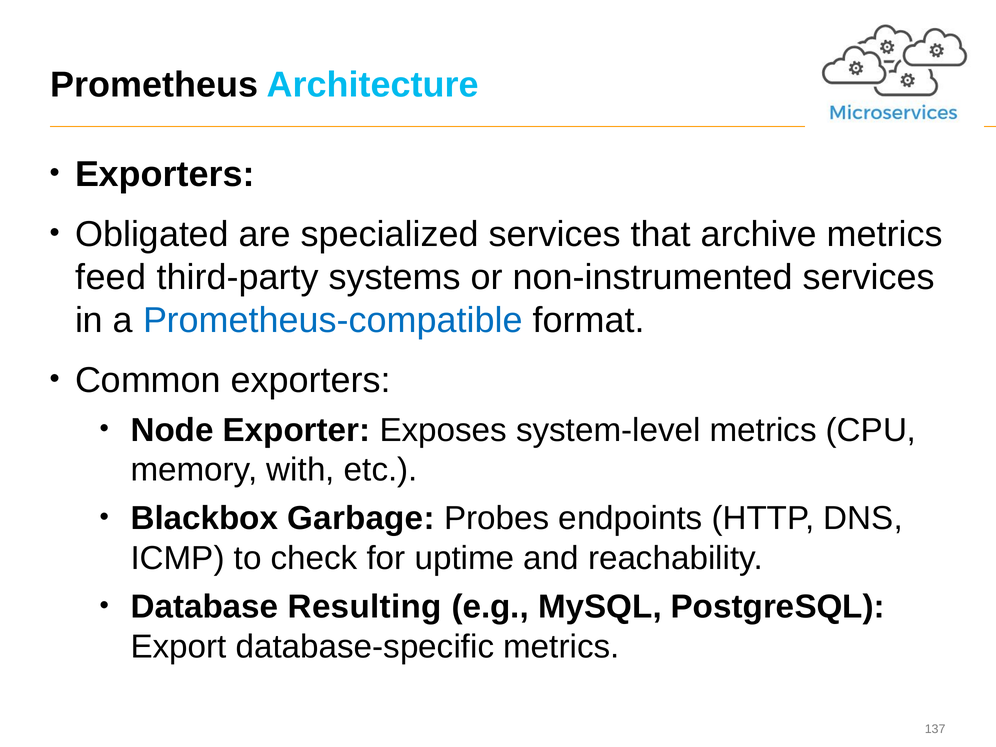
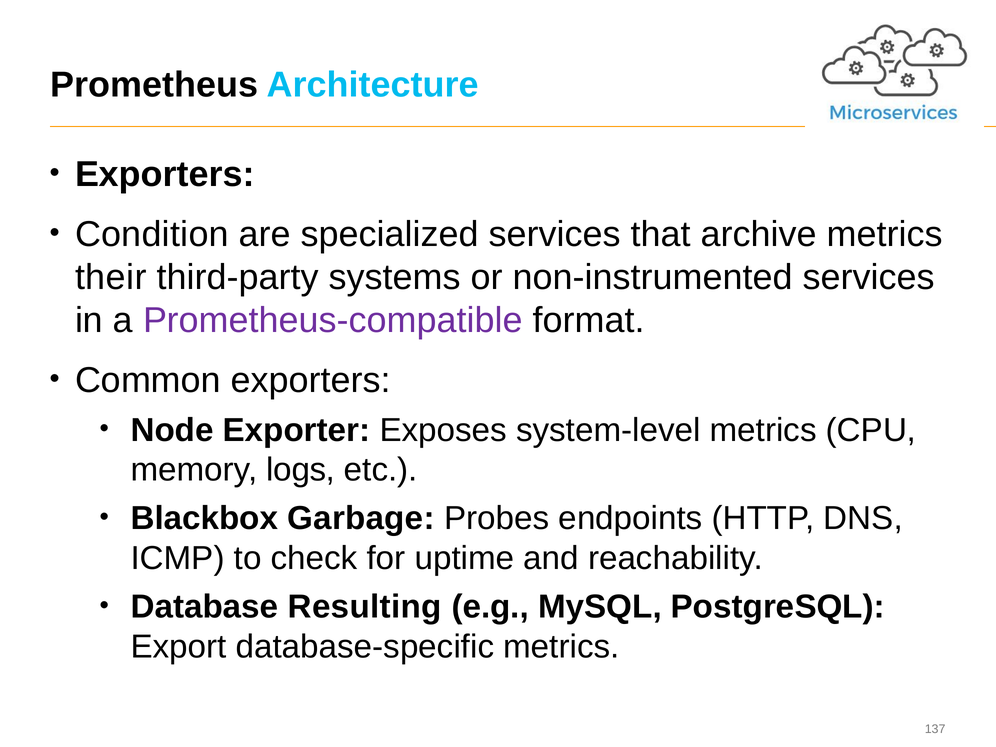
Obligated: Obligated -> Condition
feed: feed -> their
Prometheus-compatible colour: blue -> purple
with: with -> logs
